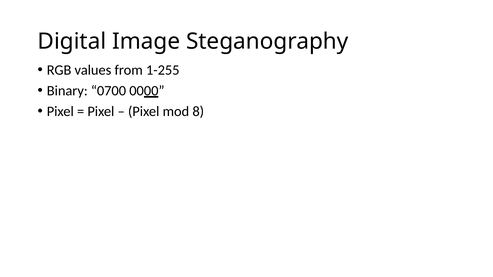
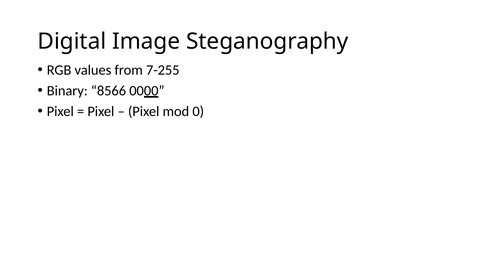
1-255: 1-255 -> 7-255
0700: 0700 -> 8566
8: 8 -> 0
